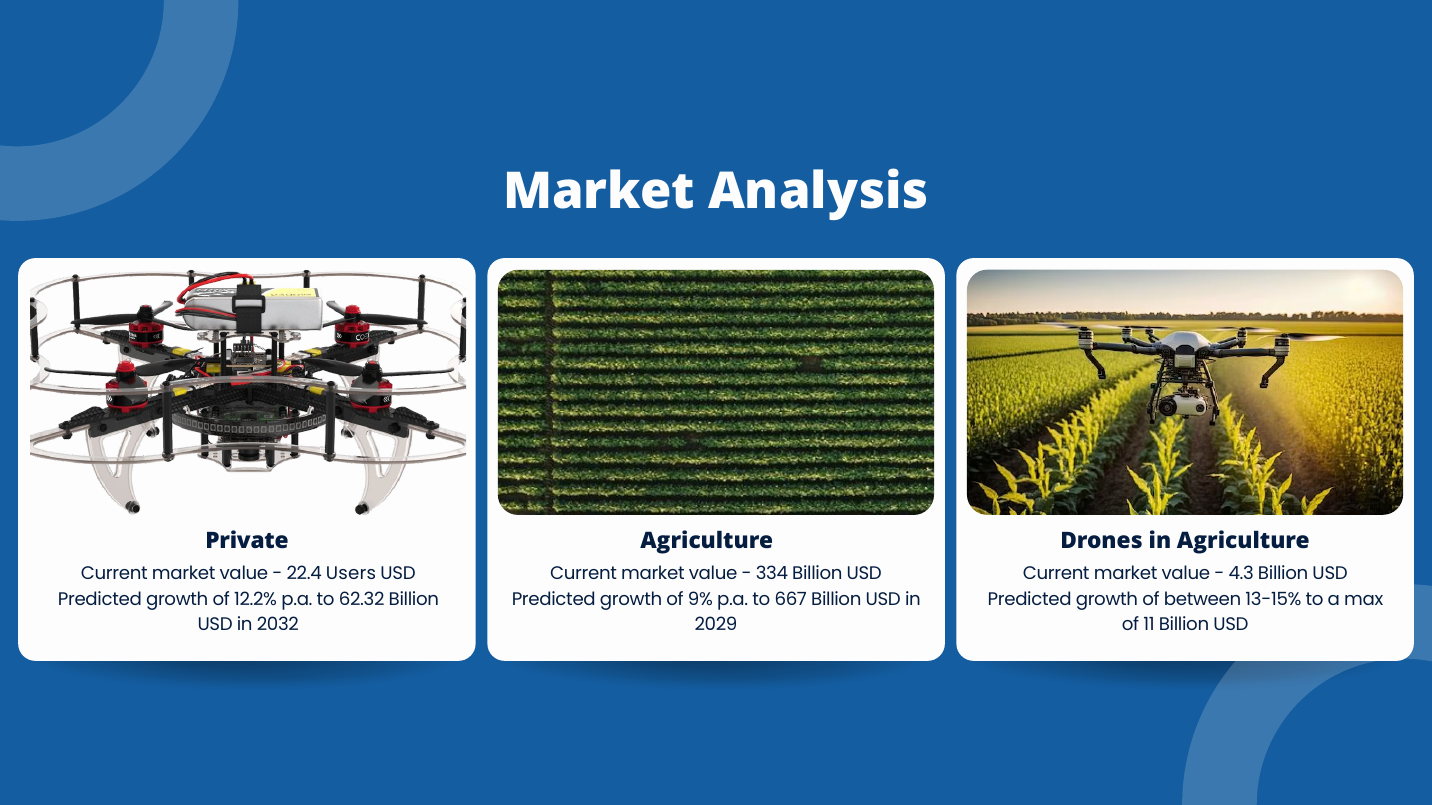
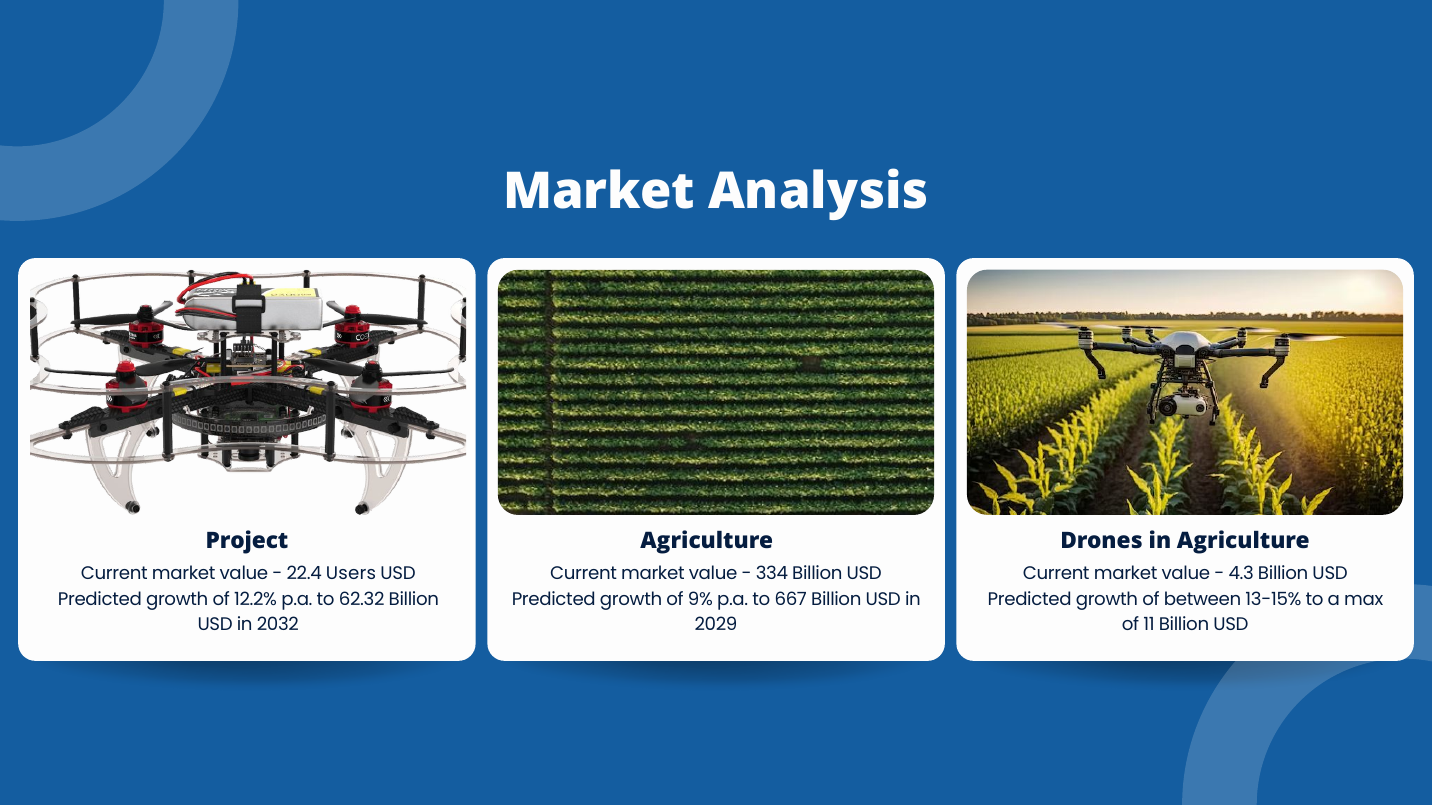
Private: Private -> Project
